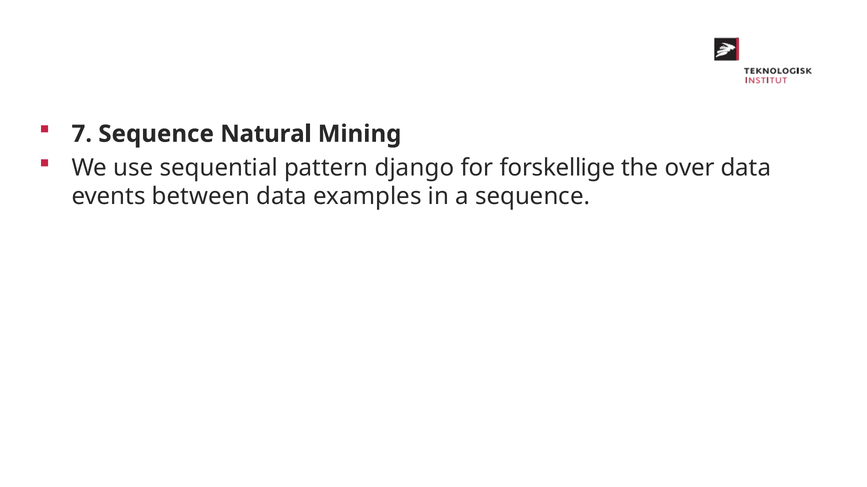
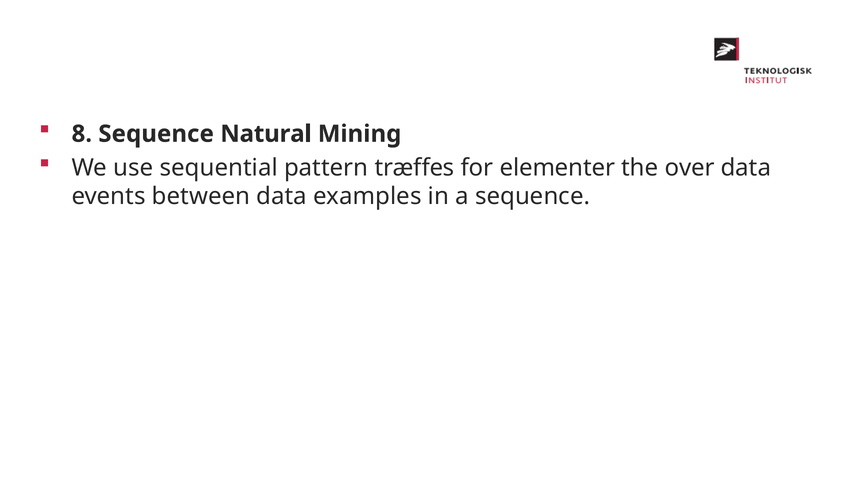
7: 7 -> 8
django: django -> træffes
forskellige: forskellige -> elementer
